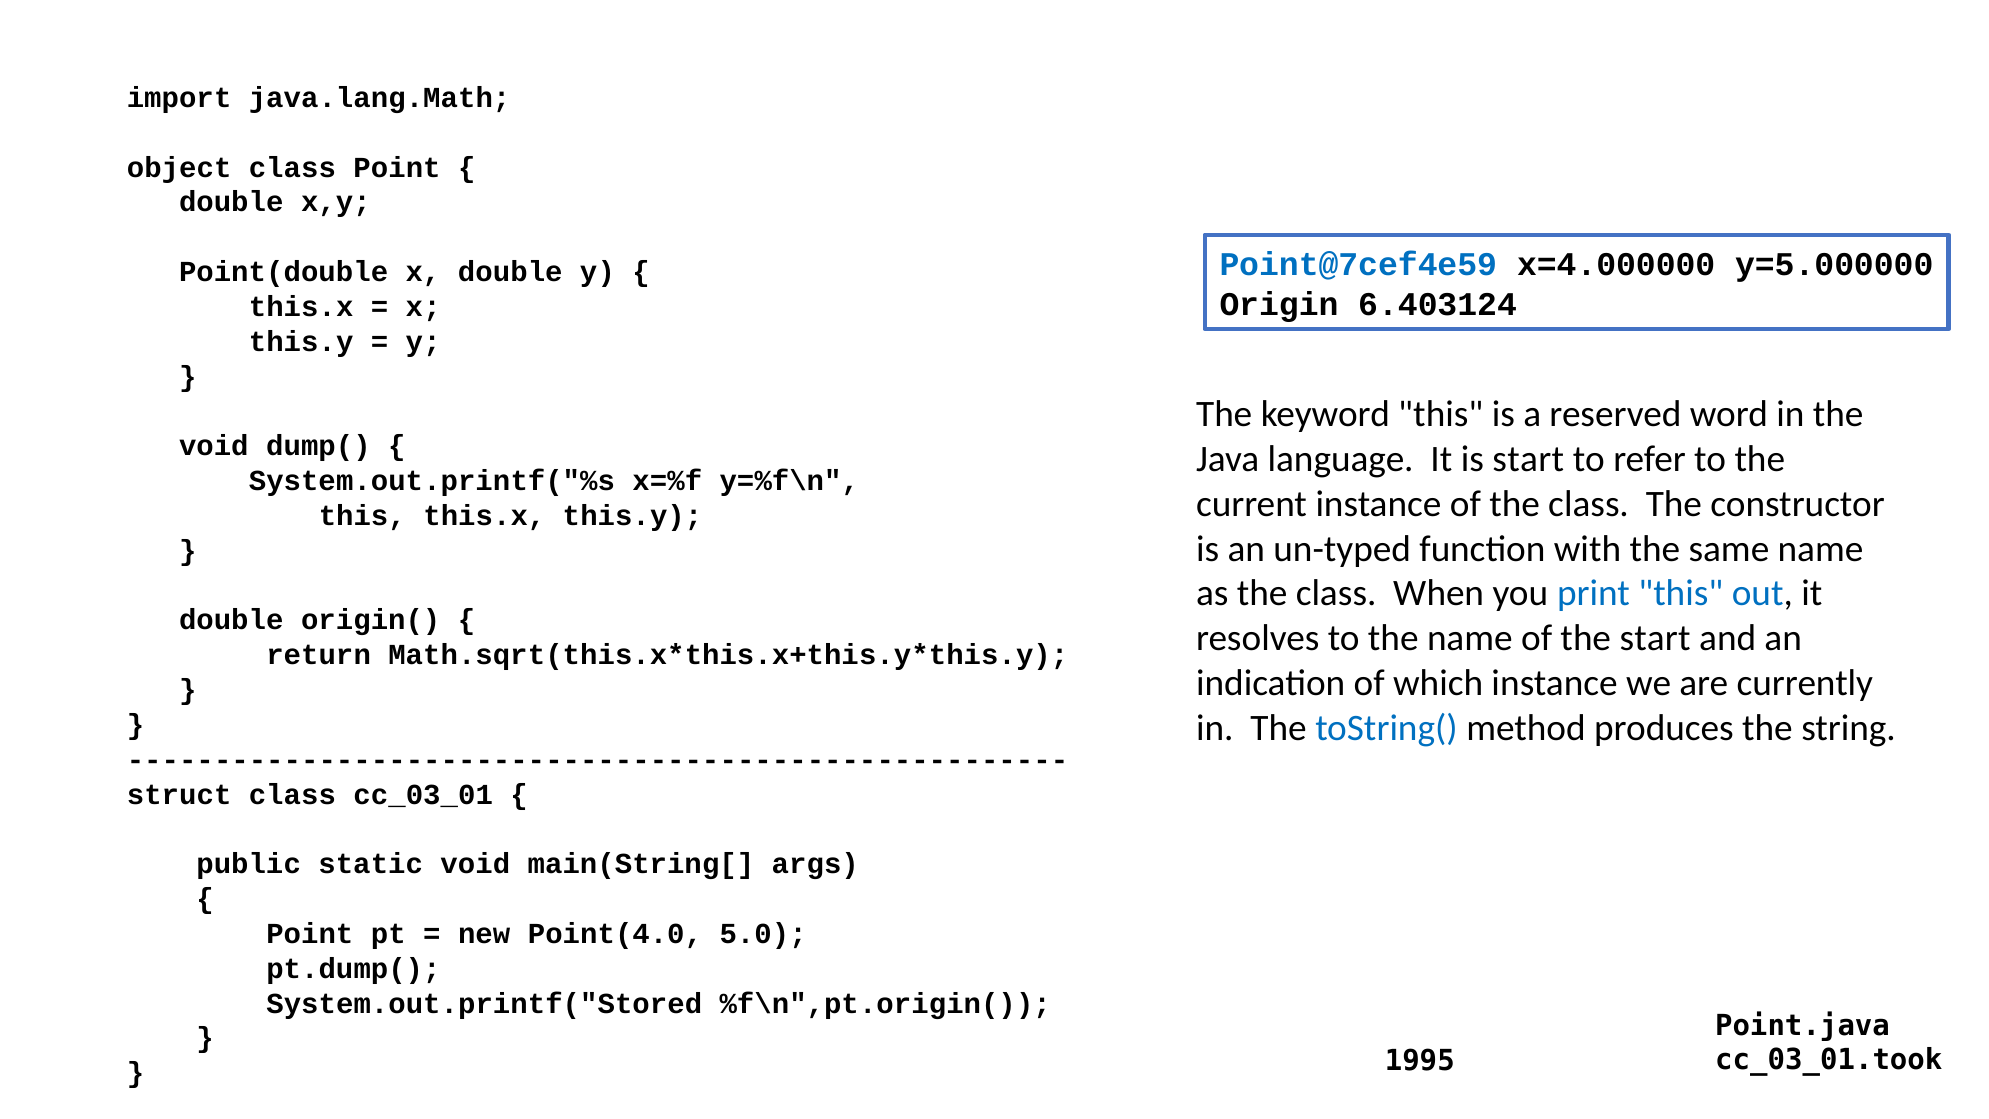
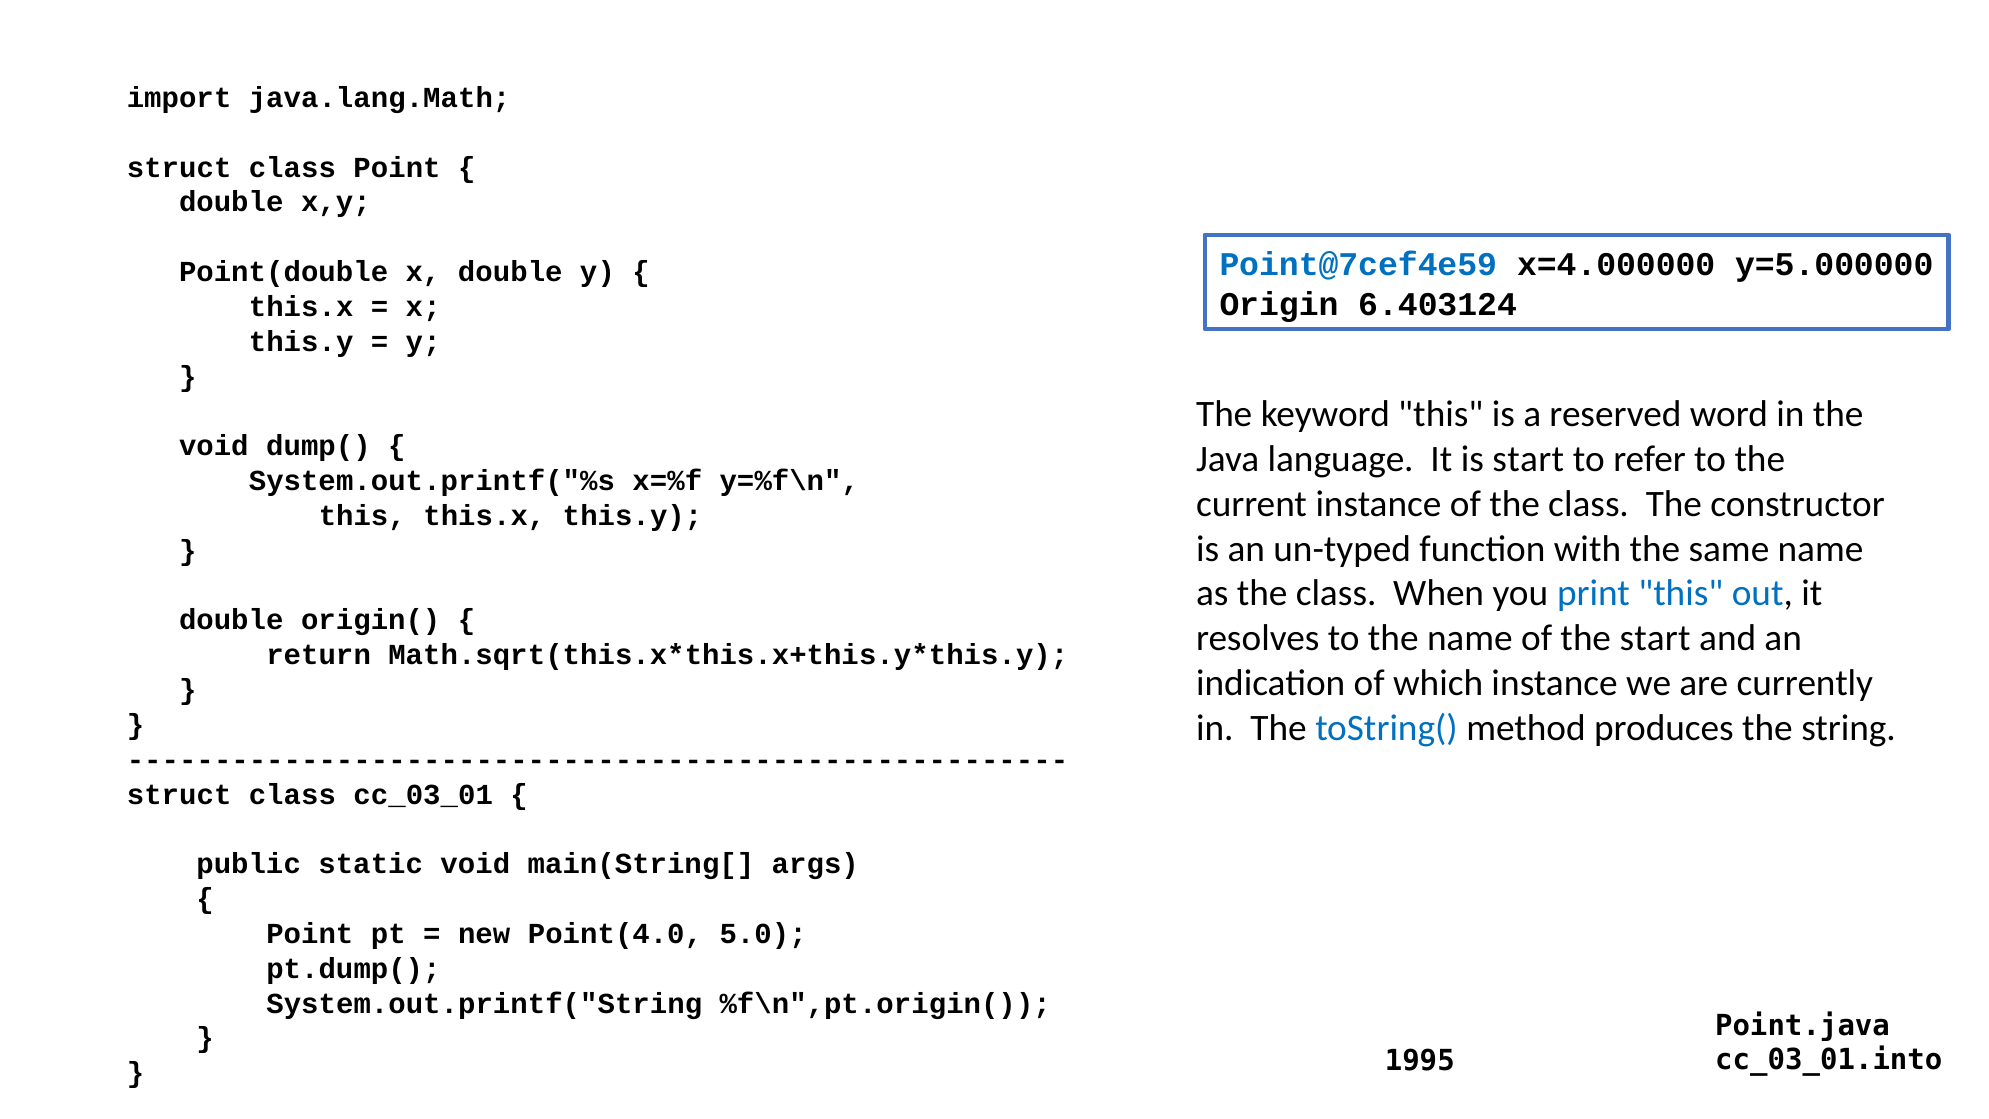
object at (179, 167): object -> struct
System.out.printf("Stored: System.out.printf("Stored -> System.out.printf("String
cc_03_01.took: cc_03_01.took -> cc_03_01.into
